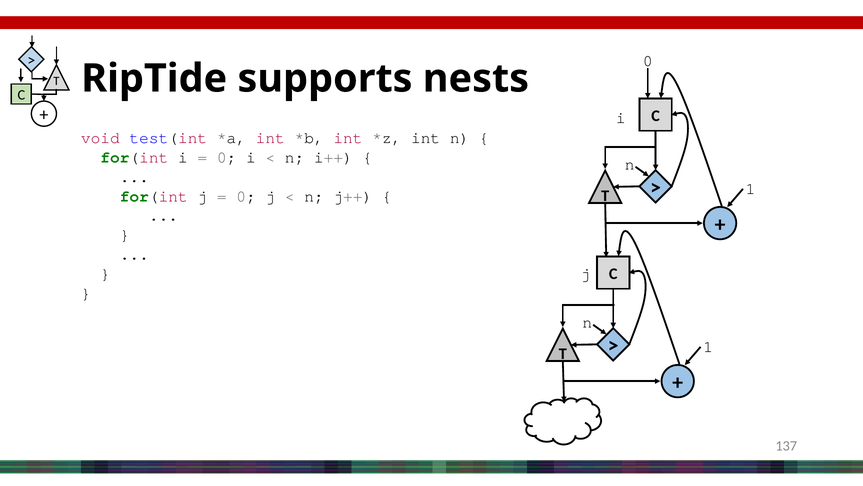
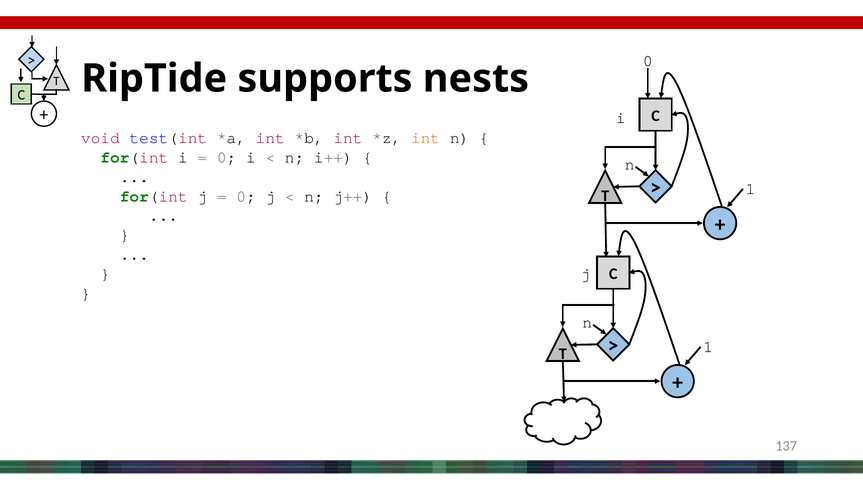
int at (426, 138) colour: black -> orange
